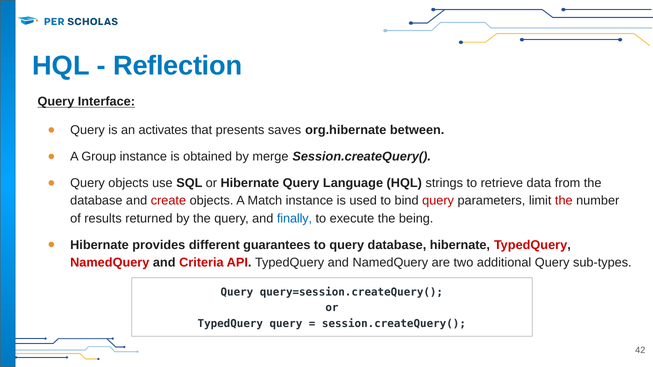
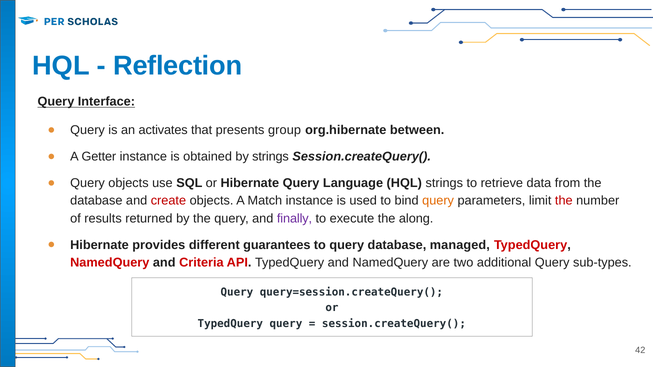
saves: saves -> group
Group: Group -> Getter
by merge: merge -> strings
query at (438, 201) colour: red -> orange
finally colour: blue -> purple
being: being -> along
database hibernate: hibernate -> managed
